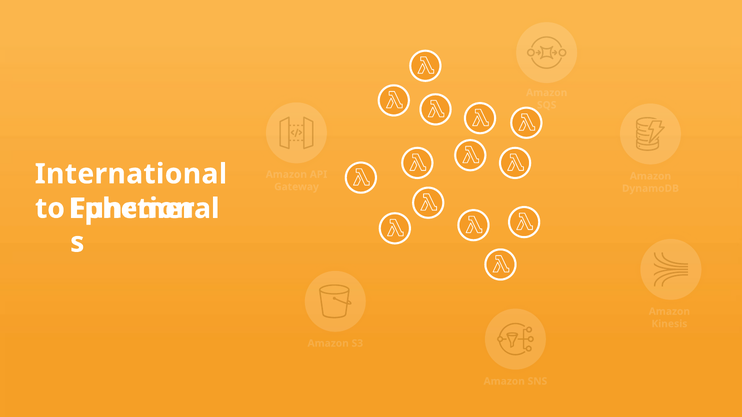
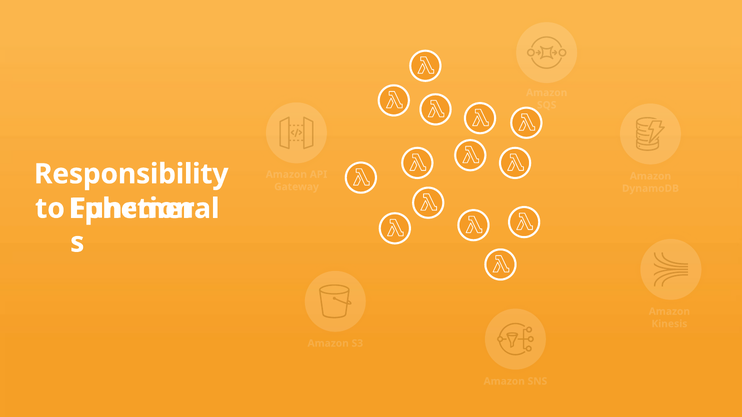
International: International -> Responsibility
